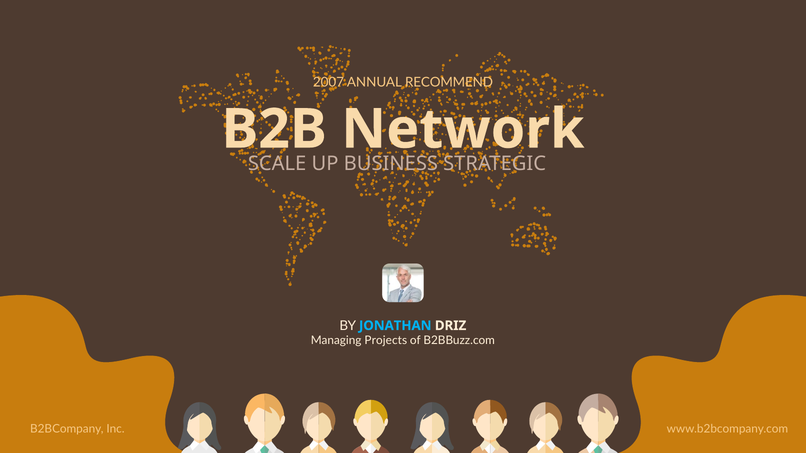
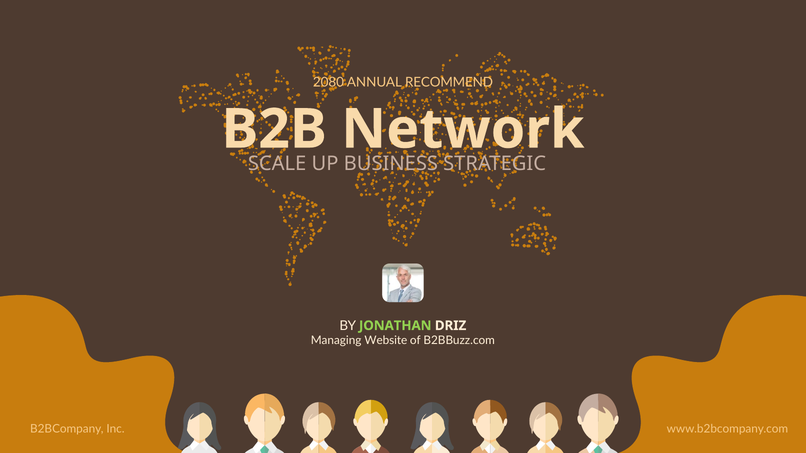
2007: 2007 -> 2080
JONATHAN colour: light blue -> light green
Projects: Projects -> Website
